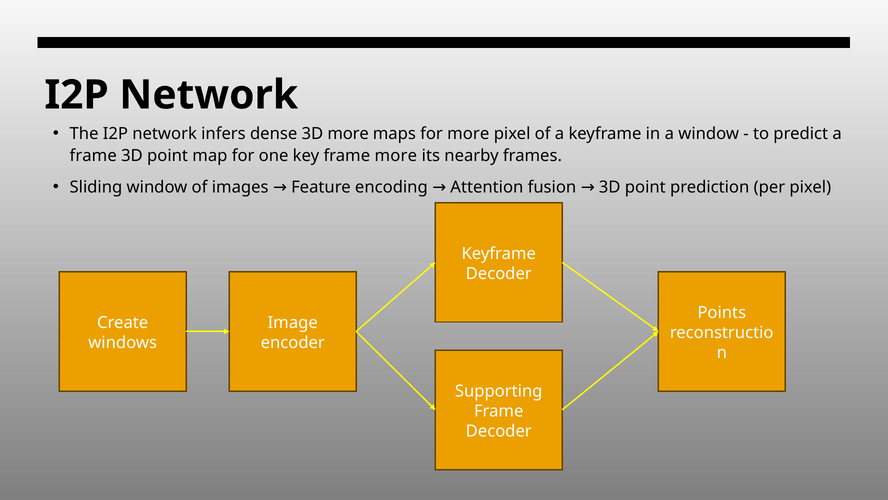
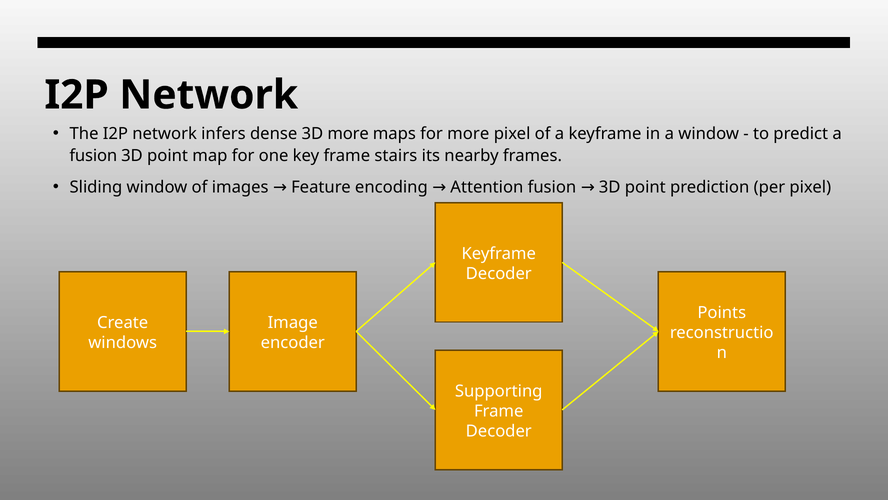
frame at (93, 156): frame -> fusion
frame more: more -> stairs
